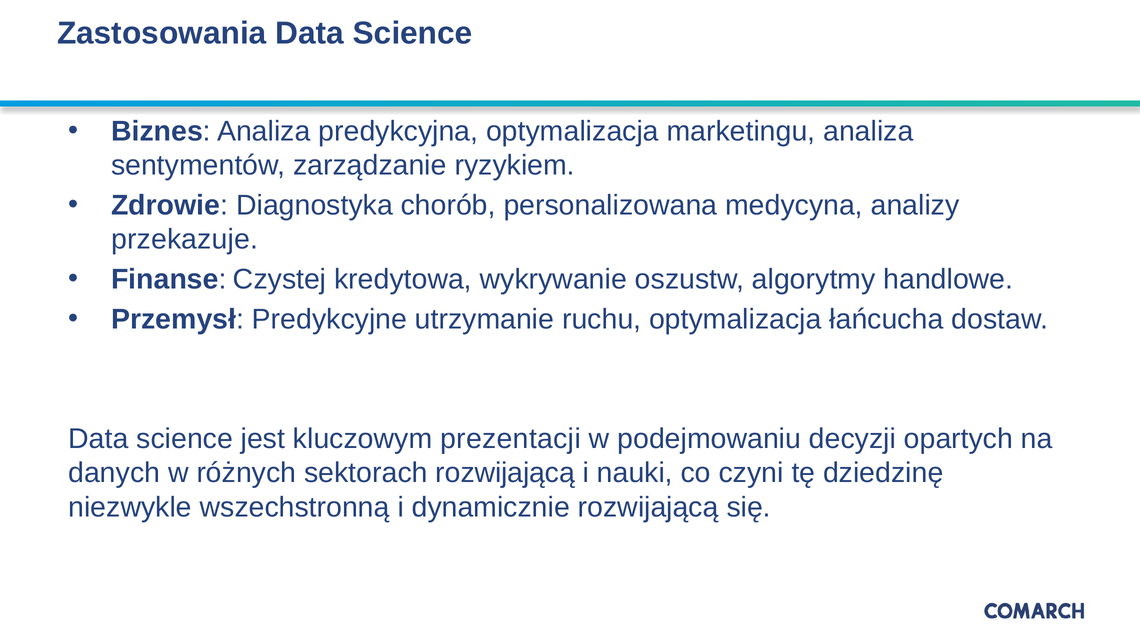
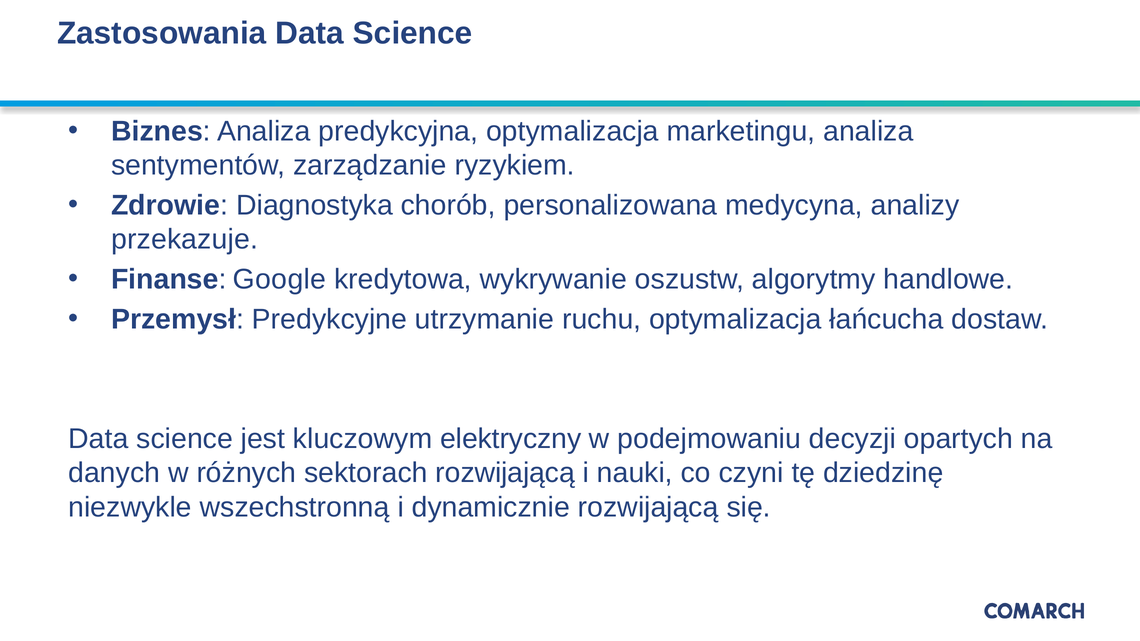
Czystej: Czystej -> Google
prezentacji: prezentacji -> elektryczny
